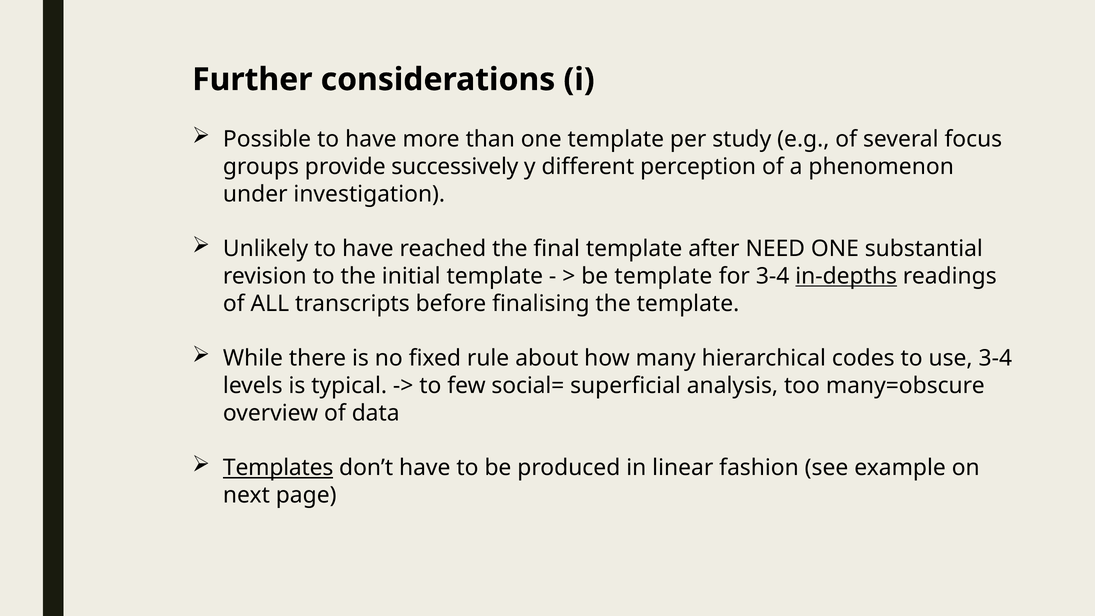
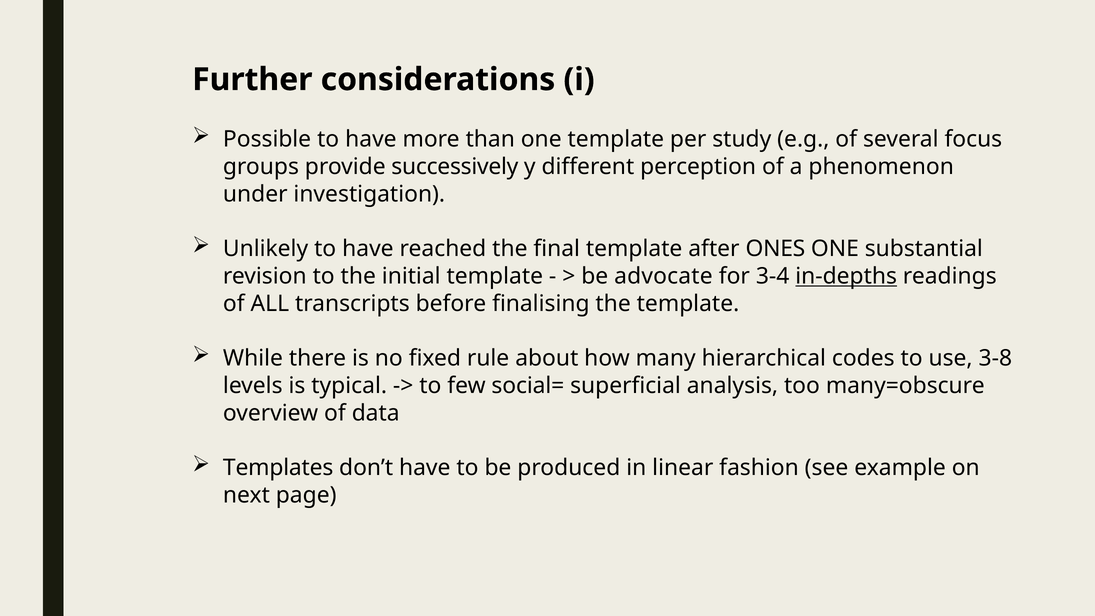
NEED: NEED -> ONES
be template: template -> advocate
use 3-4: 3-4 -> 3-8
Templates underline: present -> none
